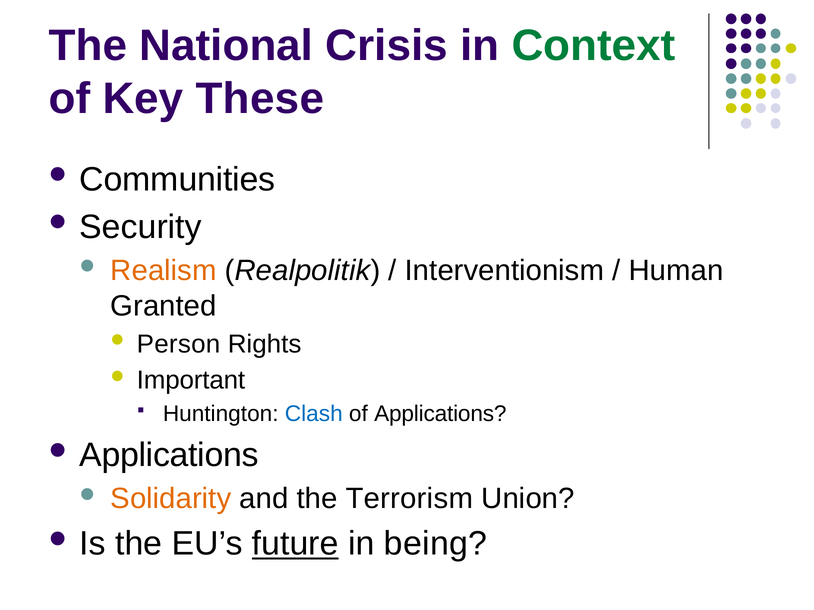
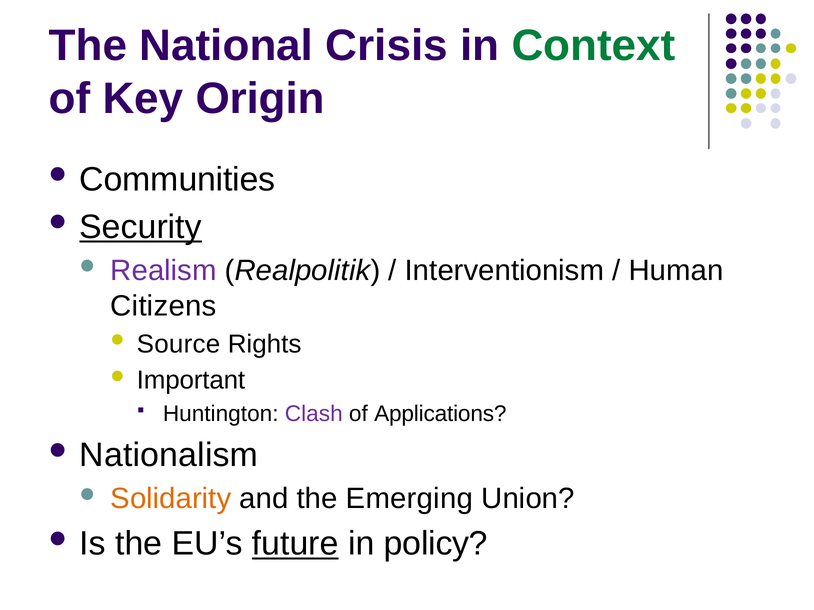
These: These -> Origin
Security underline: none -> present
Realism colour: orange -> purple
Granted: Granted -> Citizens
Person: Person -> Source
Clash colour: blue -> purple
Applications at (169, 456): Applications -> Nationalism
Terrorism: Terrorism -> Emerging
being: being -> policy
